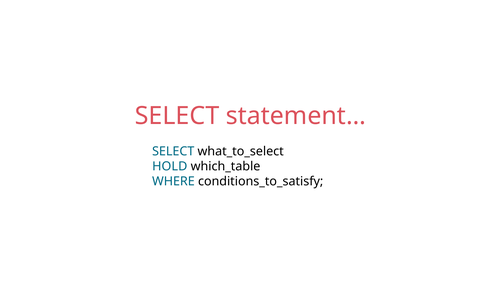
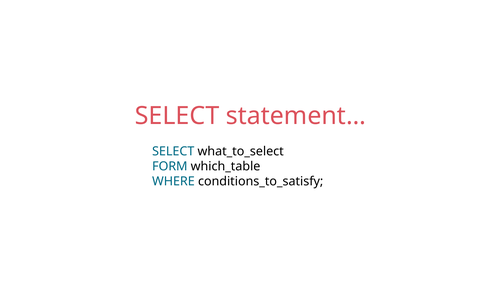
HOLD: HOLD -> FORM
